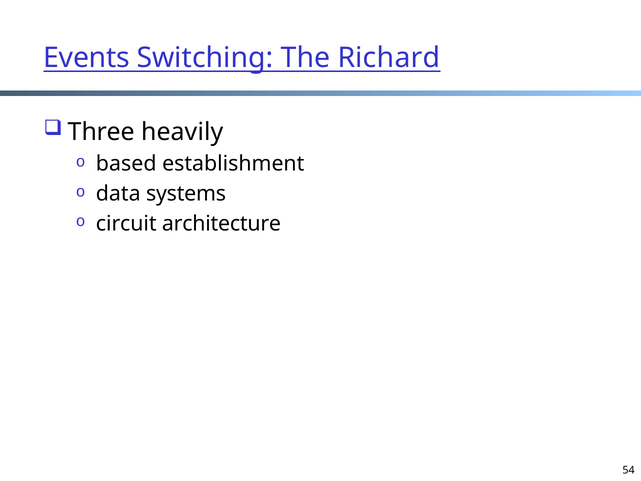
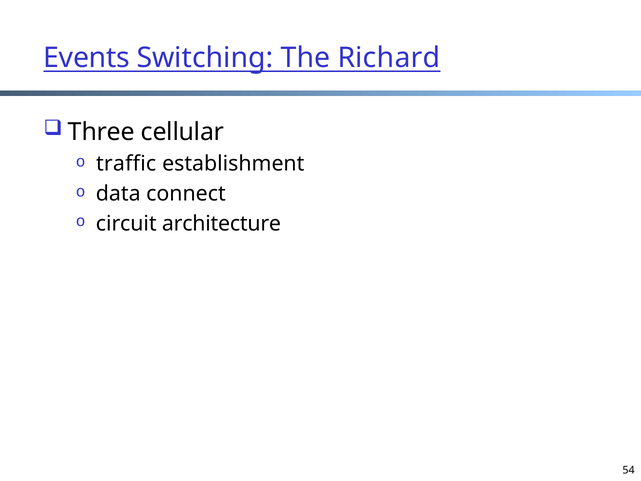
heavily: heavily -> cellular
based: based -> traffic
systems: systems -> connect
